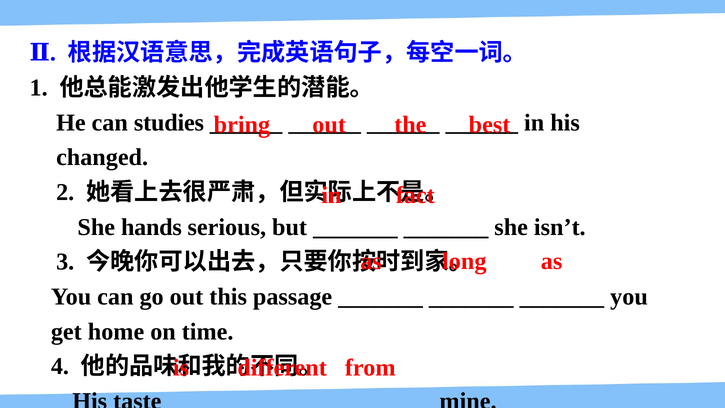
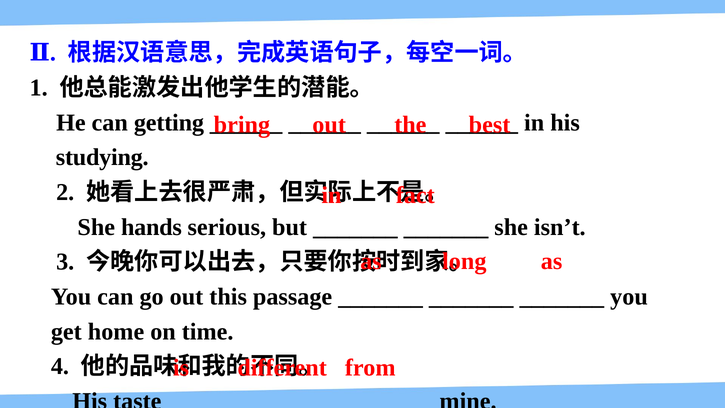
studies: studies -> getting
changed: changed -> studying
